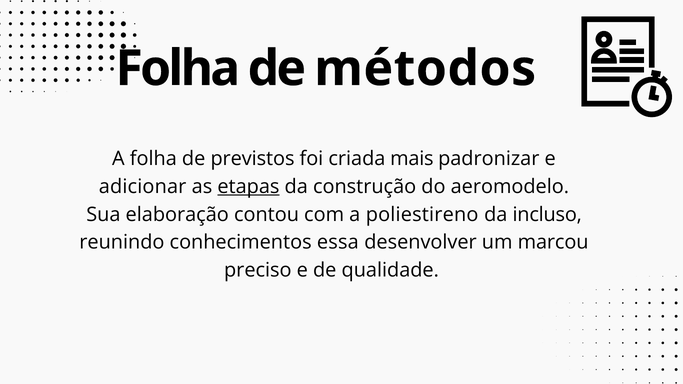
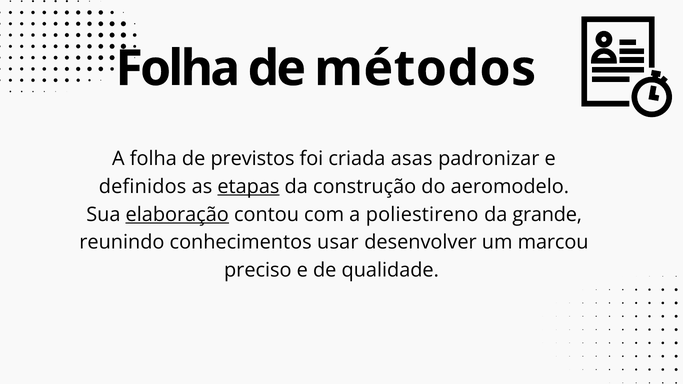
mais: mais -> asas
adicionar: adicionar -> definidos
elaboração underline: none -> present
incluso: incluso -> grande
essa: essa -> usar
